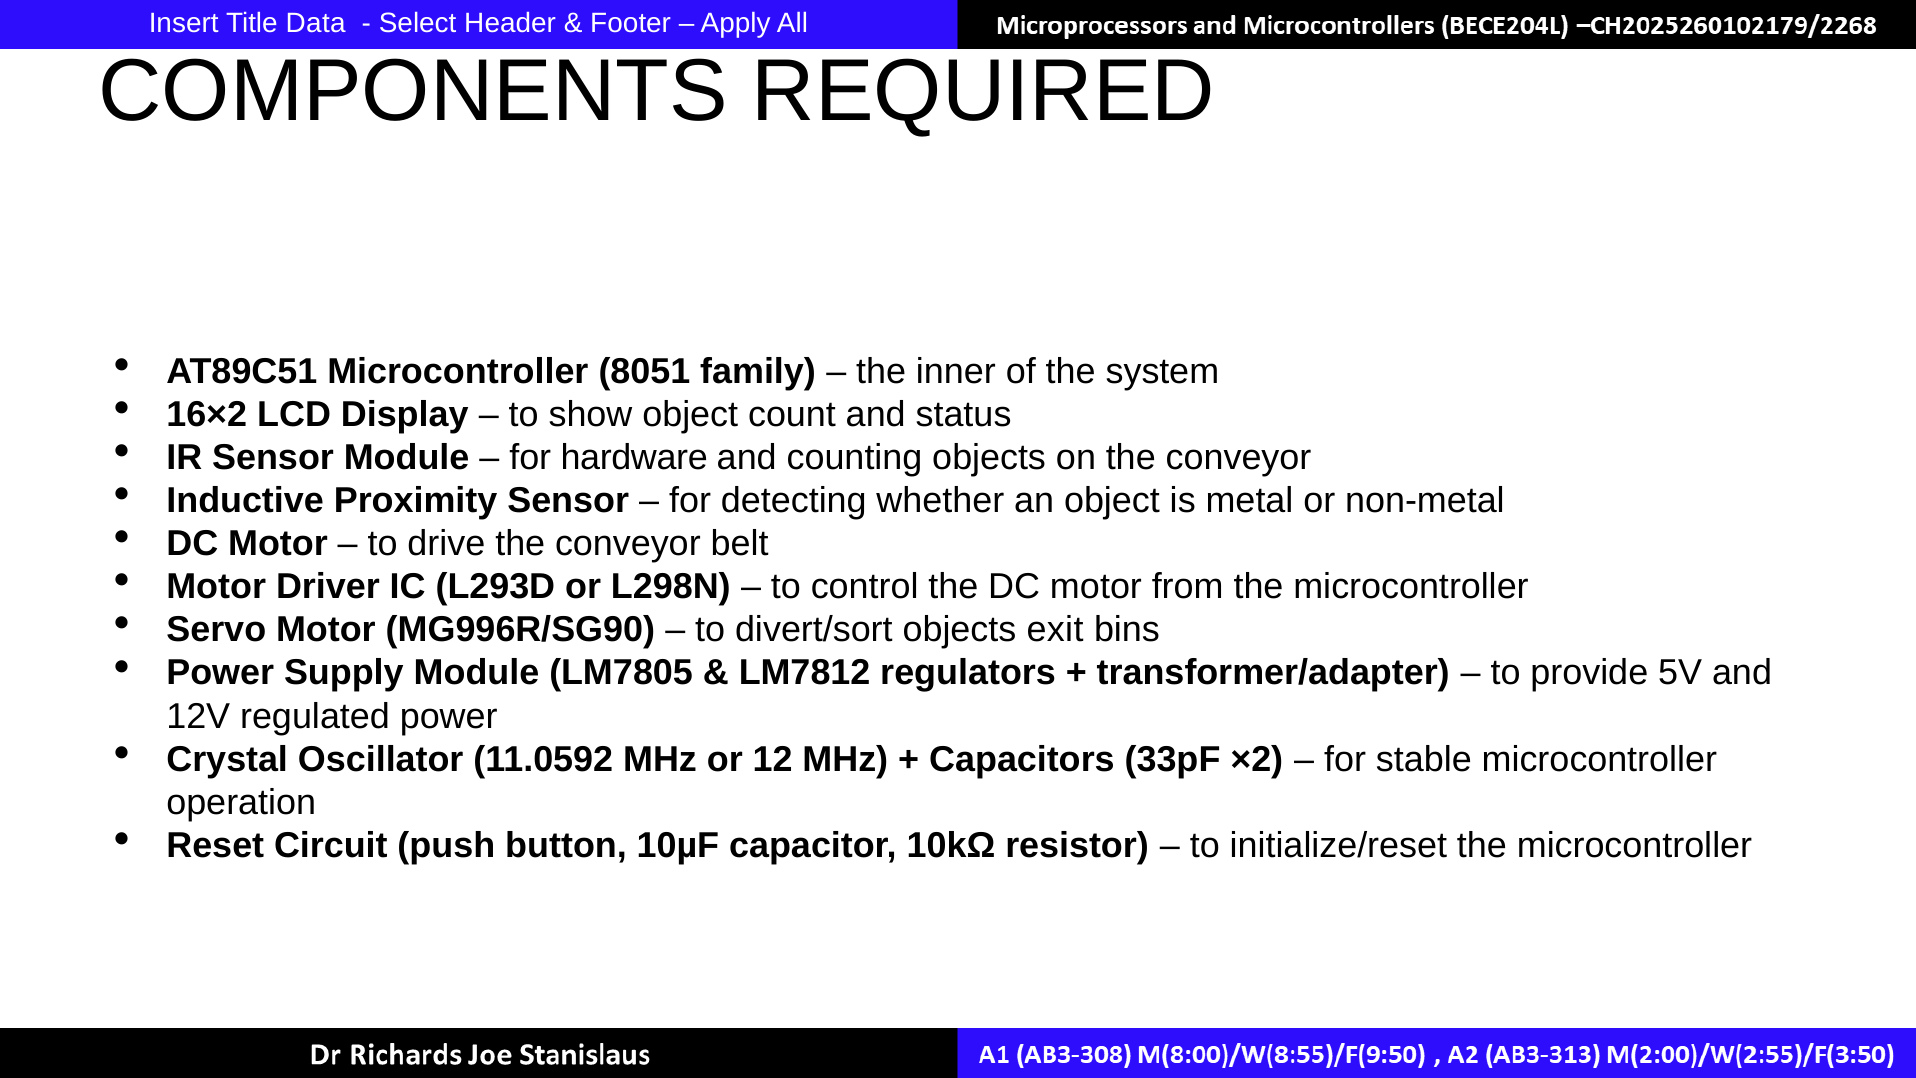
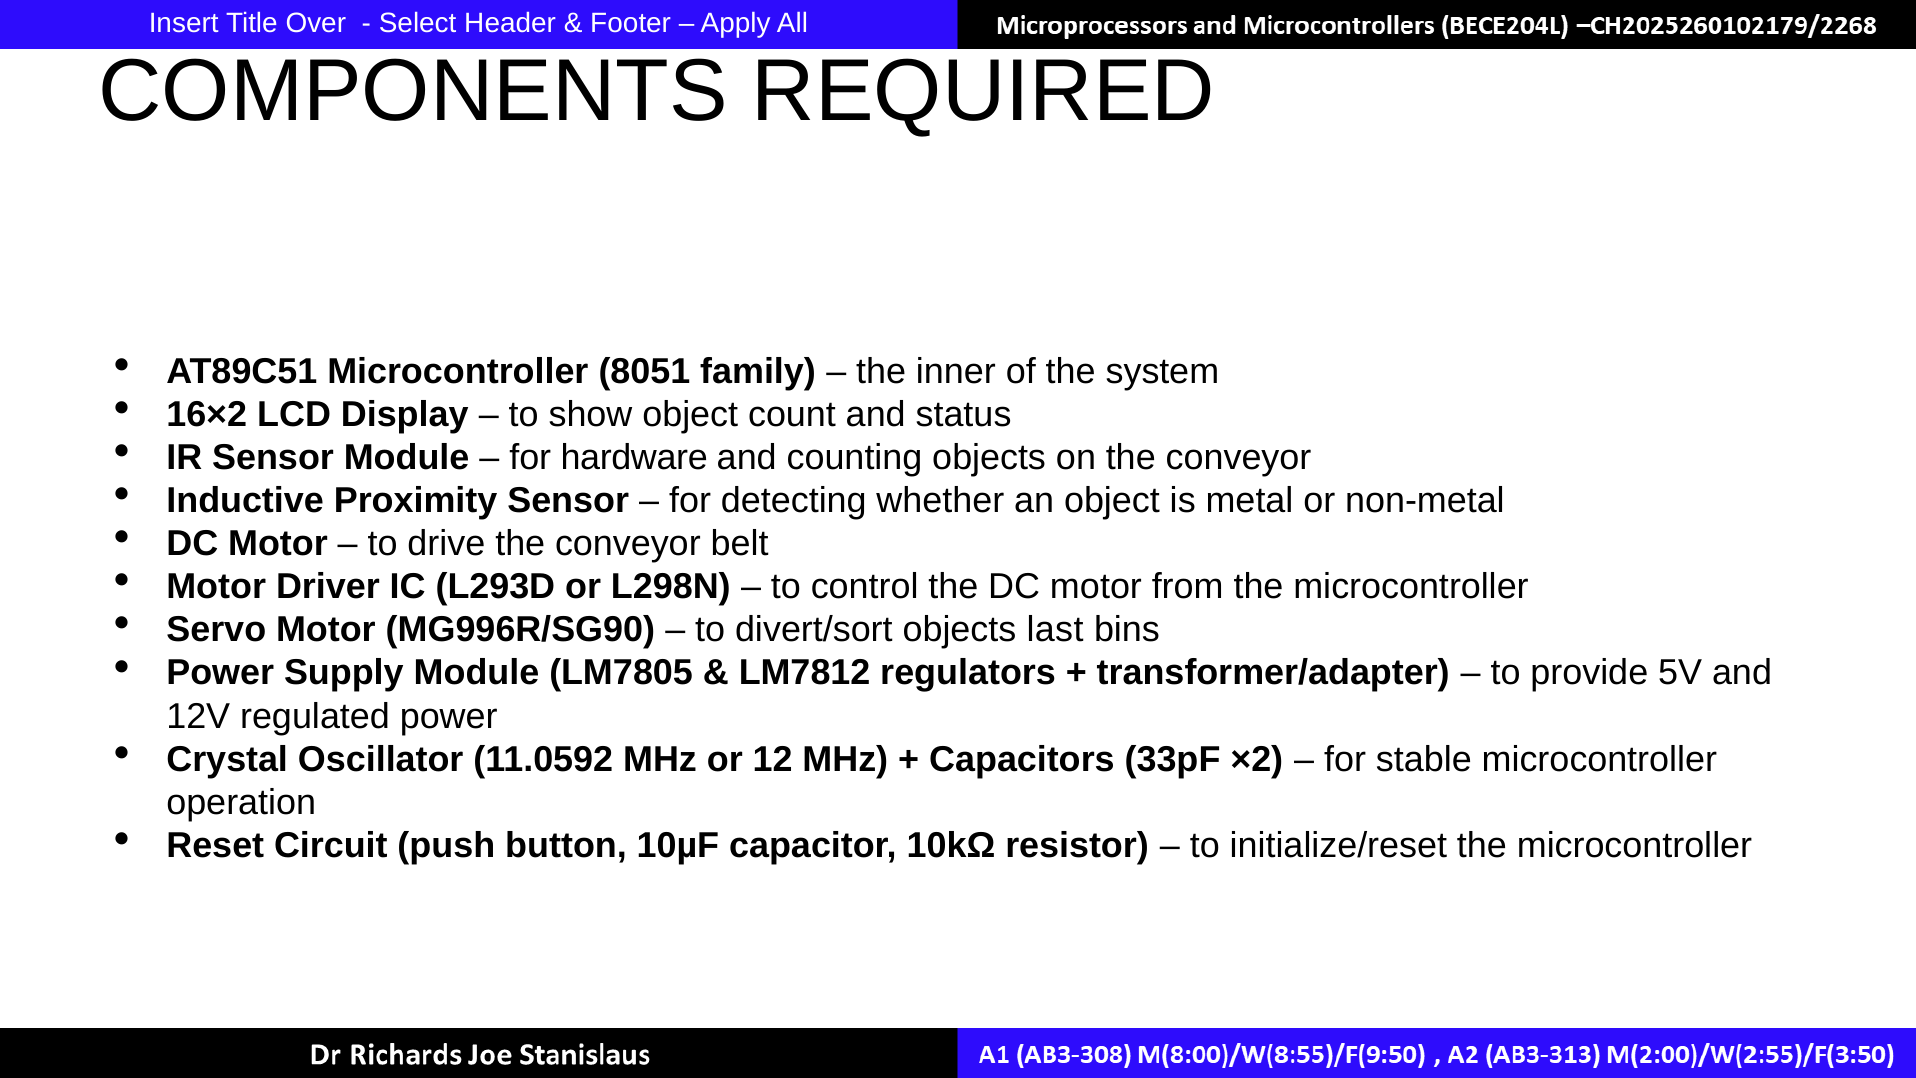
Data: Data -> Over
exit: exit -> last
